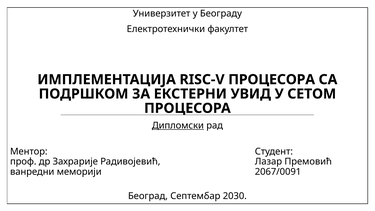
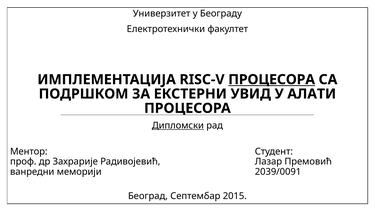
ПРОЦЕСОРА at (272, 80) underline: none -> present
СЕТОМ: СЕТОМ -> АЛАТИ
2067/0091: 2067/0091 -> 2039/0091
2030: 2030 -> 2015
